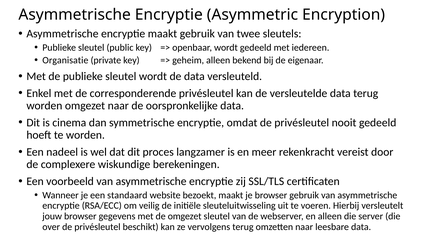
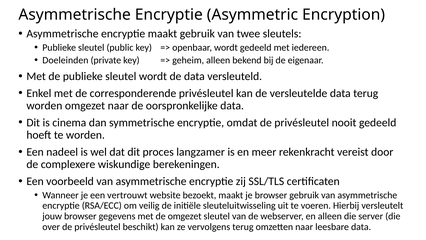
Organisatie: Organisatie -> Doeleinden
standaard: standaard -> vertrouwt
